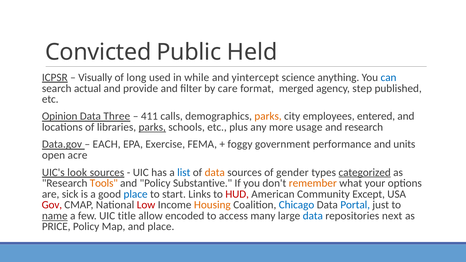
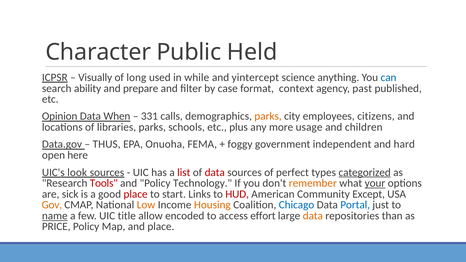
Convicted: Convicted -> Character
actual: actual -> ability
provide: provide -> prepare
care: care -> case
merged: merged -> context
step: step -> past
Three: Three -> When
411: 411 -> 331
entered: entered -> citizens
parks at (152, 127) underline: present -> none
and research: research -> children
EACH: EACH -> THUS
Exercise: Exercise -> Onuoha
performance: performance -> independent
units: units -> hard
acre: acre -> here
list colour: blue -> red
data at (215, 172) colour: orange -> red
gender: gender -> perfect
Tools colour: orange -> red
Substantive: Substantive -> Technology
your underline: none -> present
place at (136, 194) colour: blue -> red
Gov colour: red -> orange
Low colour: red -> orange
many: many -> effort
data at (313, 216) colour: blue -> orange
next: next -> than
